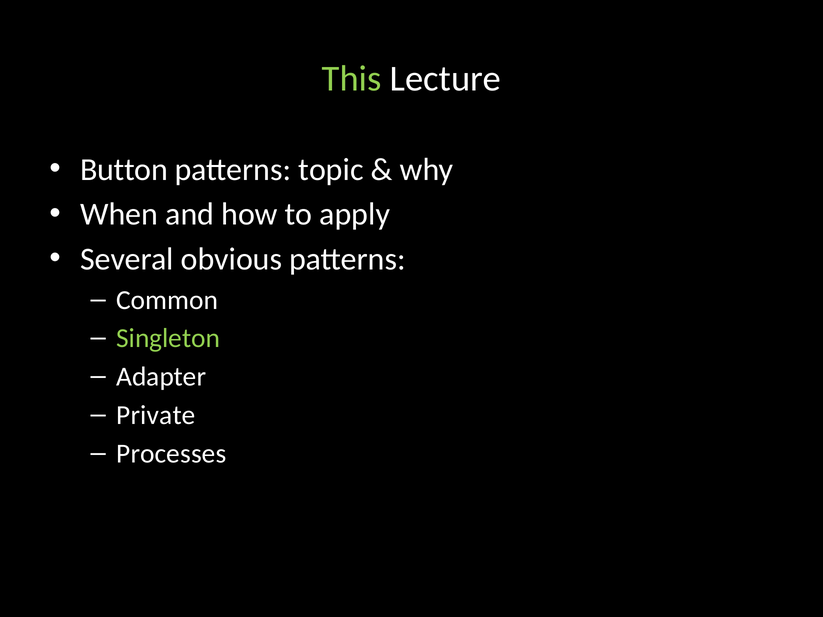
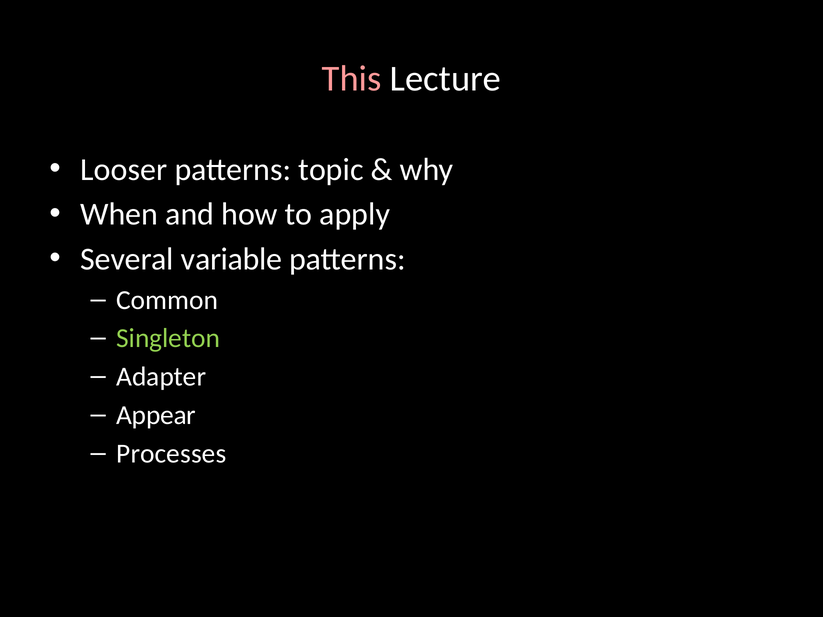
This colour: light green -> pink
Button: Button -> Looser
obvious: obvious -> variable
Private: Private -> Appear
